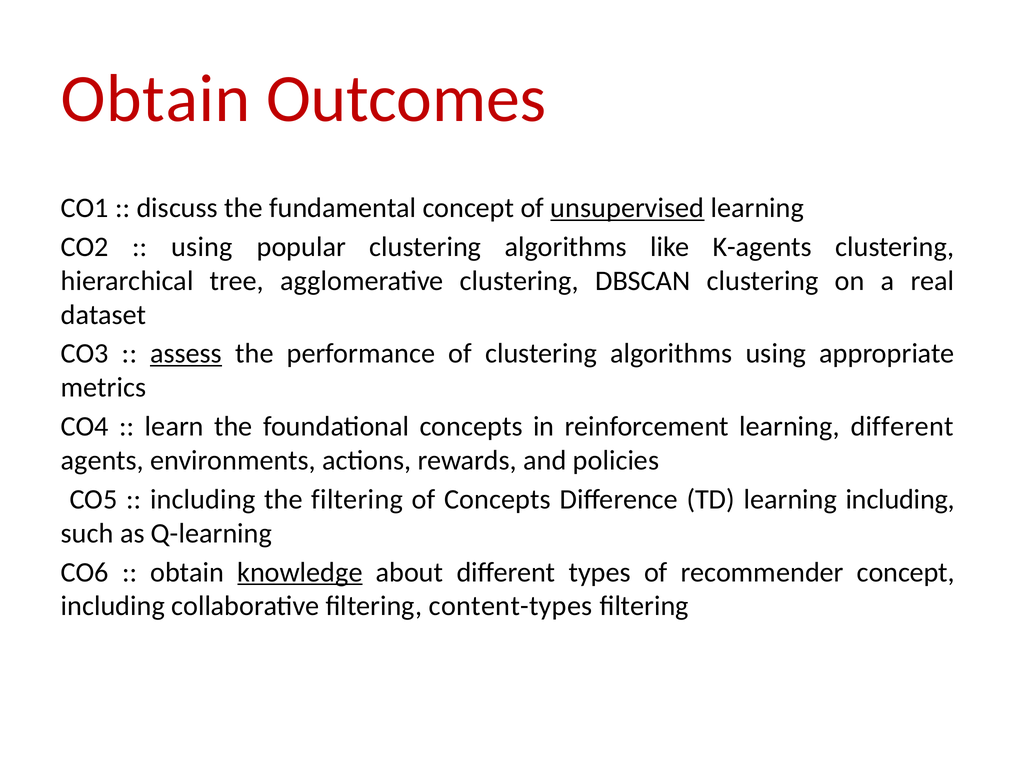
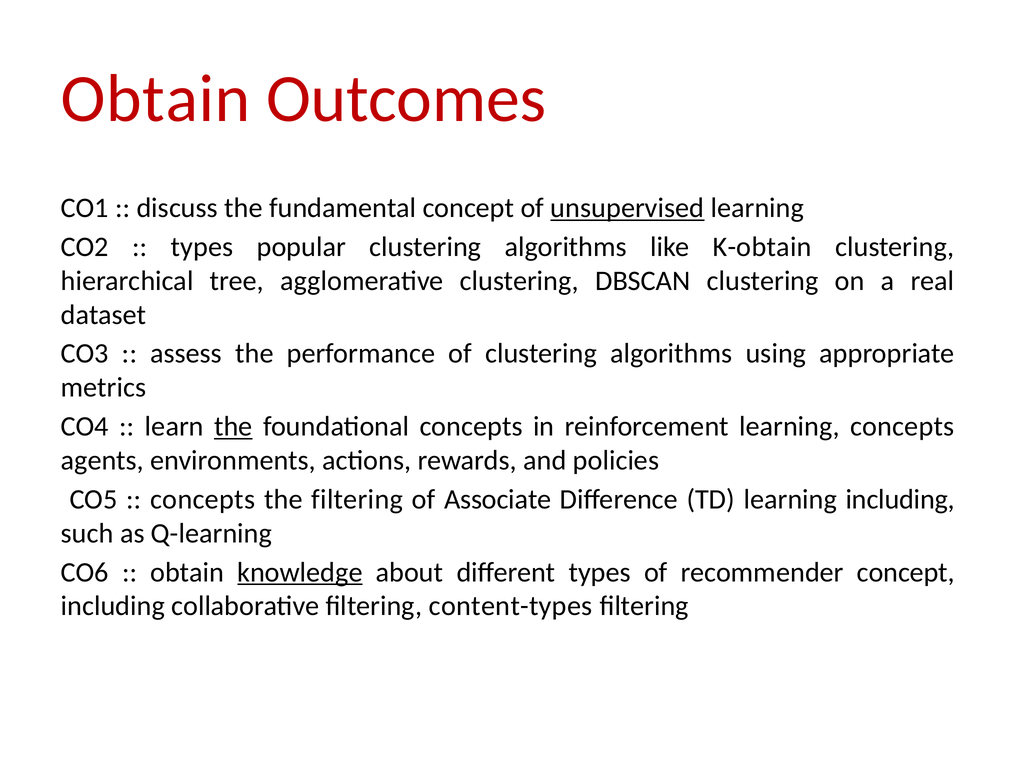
using at (202, 247): using -> types
K-agents: K-agents -> K-obtain
assess underline: present -> none
the at (233, 427) underline: none -> present
learning different: different -> concepts
including at (203, 499): including -> concepts
of Concepts: Concepts -> Associate
